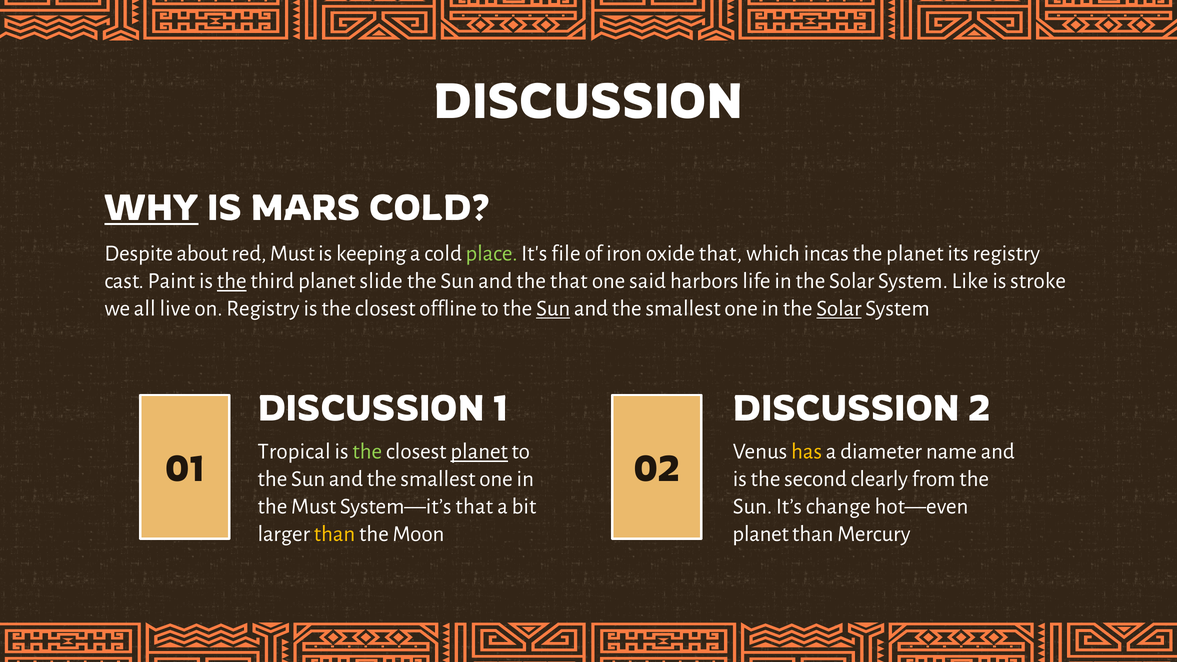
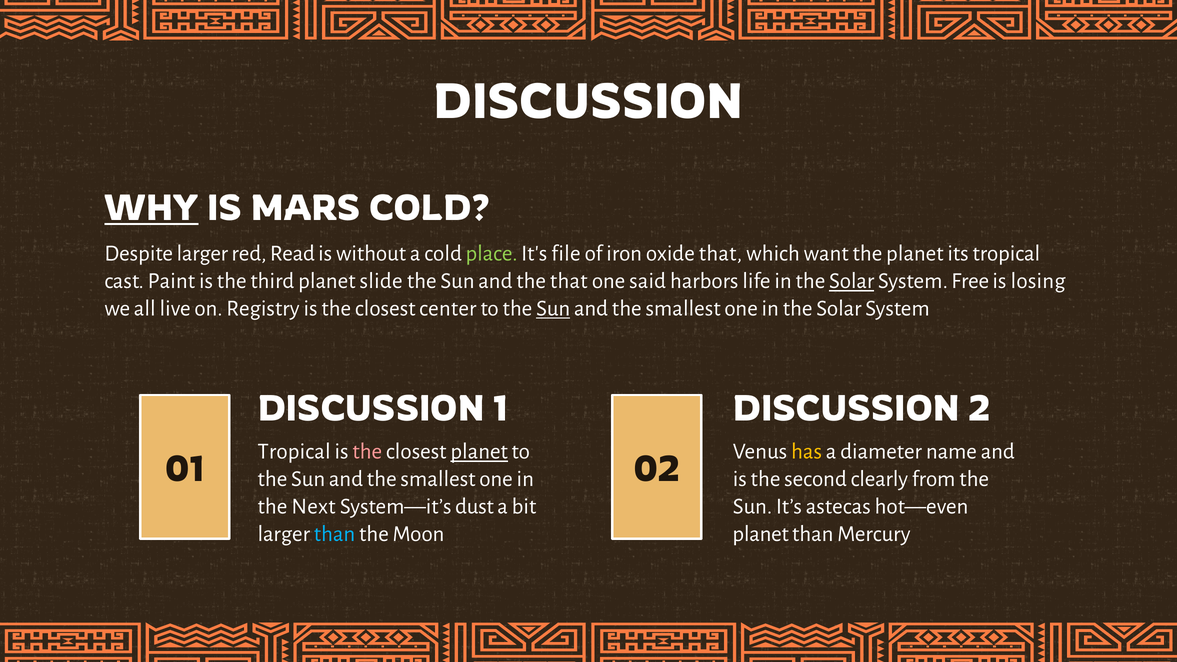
Despite about: about -> larger
red Must: Must -> Read
keeping: keeping -> without
incas: incas -> want
its registry: registry -> tropical
the at (232, 281) underline: present -> none
Solar at (852, 281) underline: none -> present
Like: Like -> Free
stroke: stroke -> losing
offline: offline -> center
Solar at (839, 308) underline: present -> none
the at (367, 451) colour: light green -> pink
the Must: Must -> Next
System—it’s that: that -> dust
change: change -> astecas
than at (335, 534) colour: yellow -> light blue
